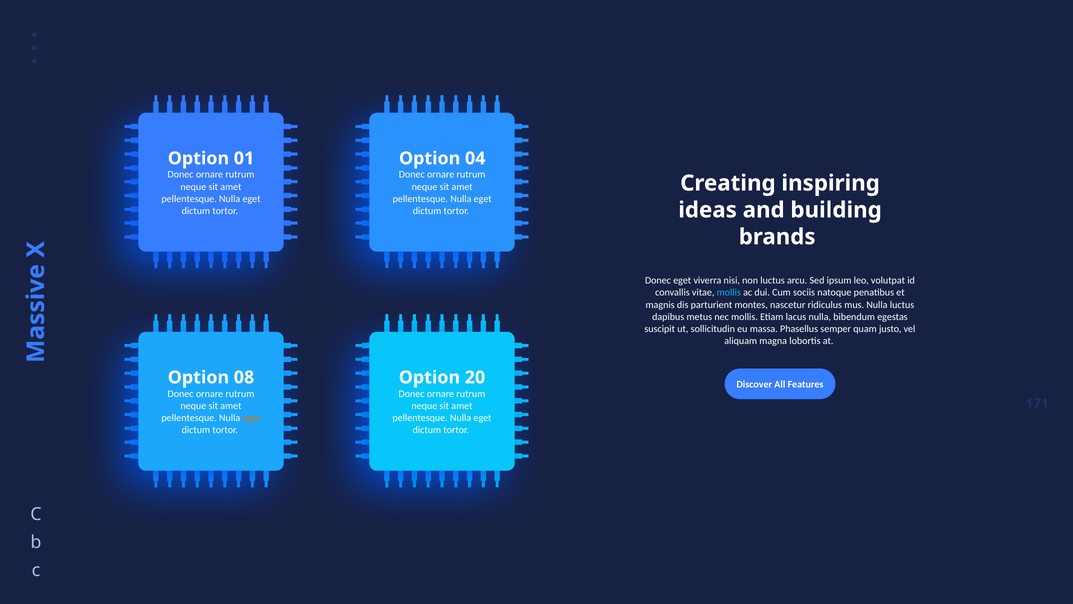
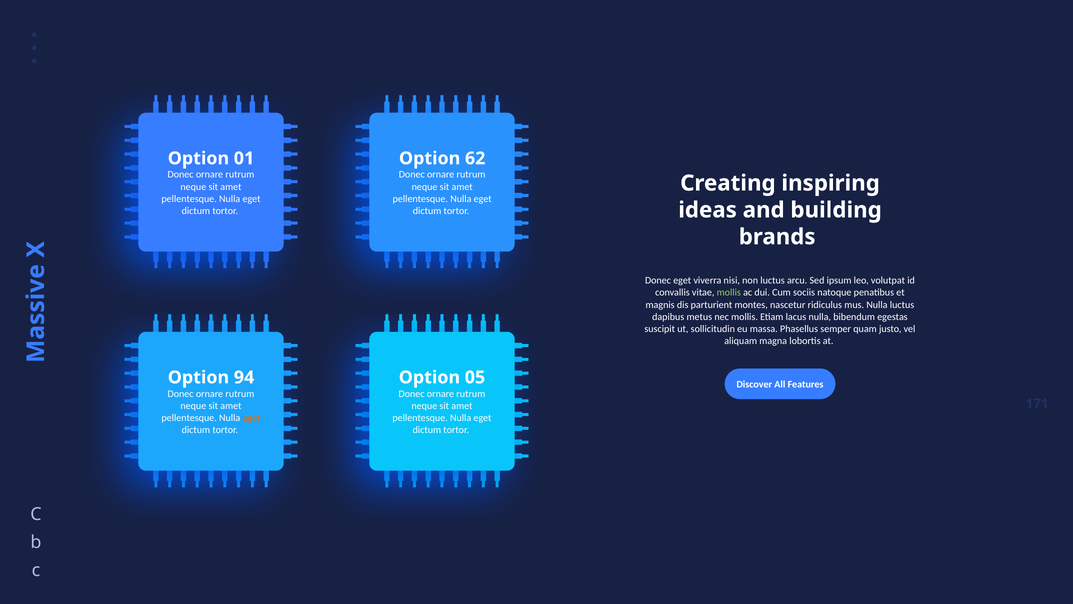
04: 04 -> 62
mollis at (729, 292) colour: light blue -> light green
08: 08 -> 94
20: 20 -> 05
